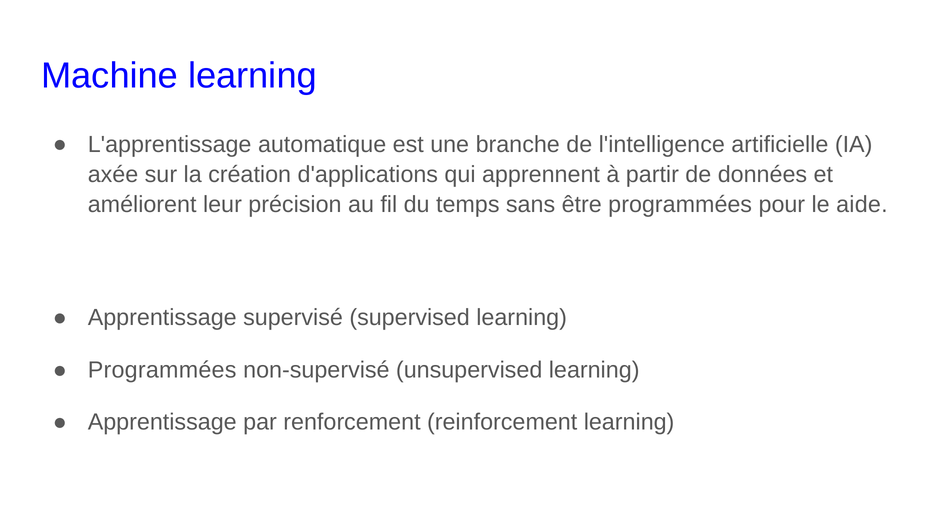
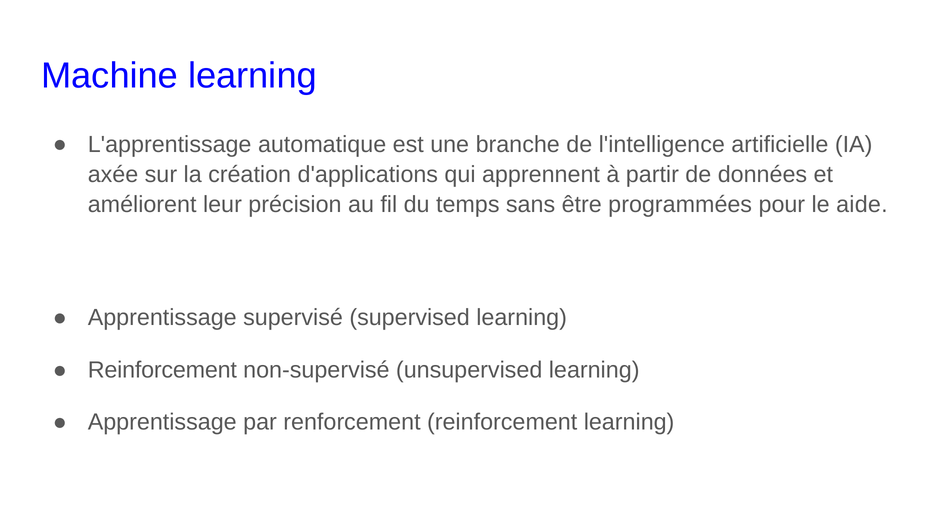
Programmées at (162, 370): Programmées -> Reinforcement
